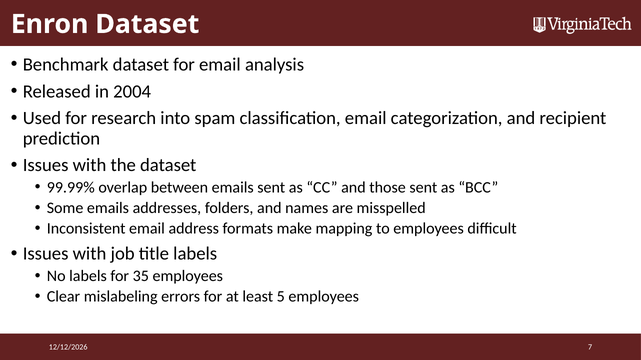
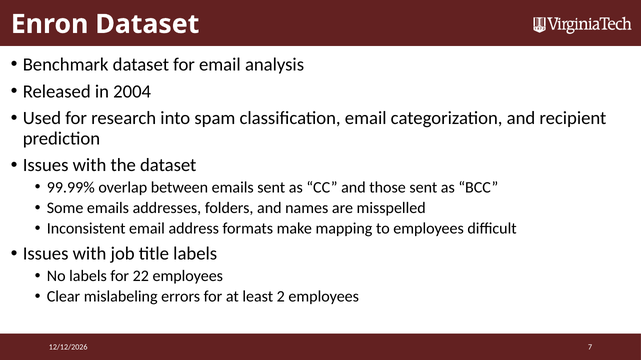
35: 35 -> 22
5: 5 -> 2
